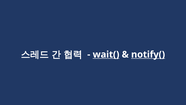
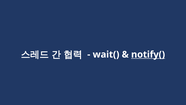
wait( underline: present -> none
